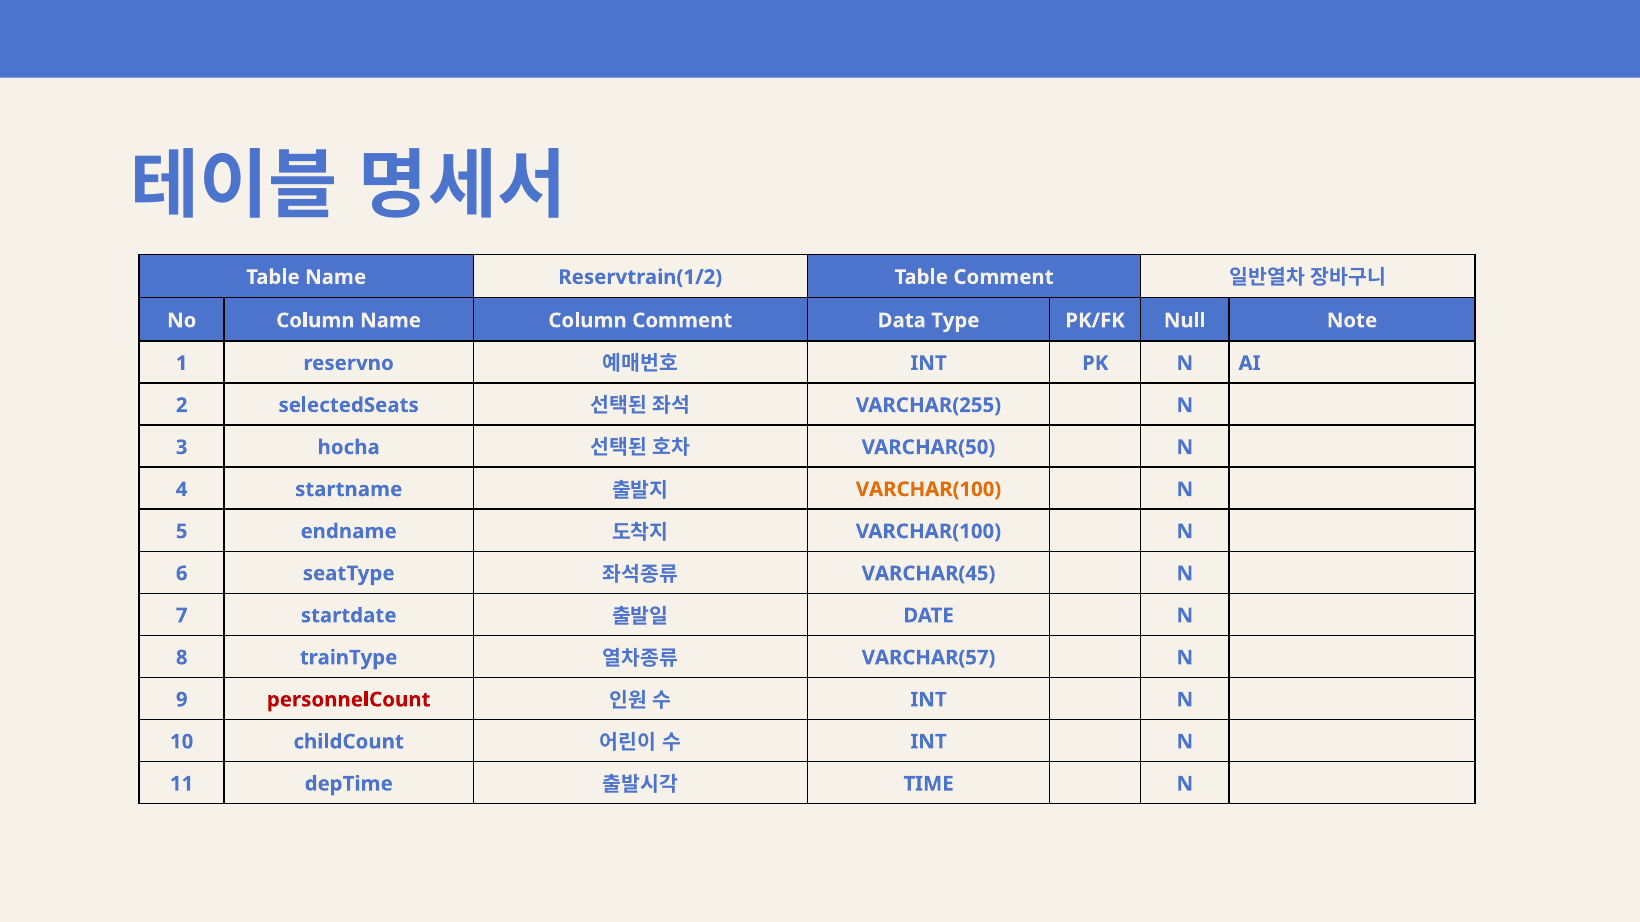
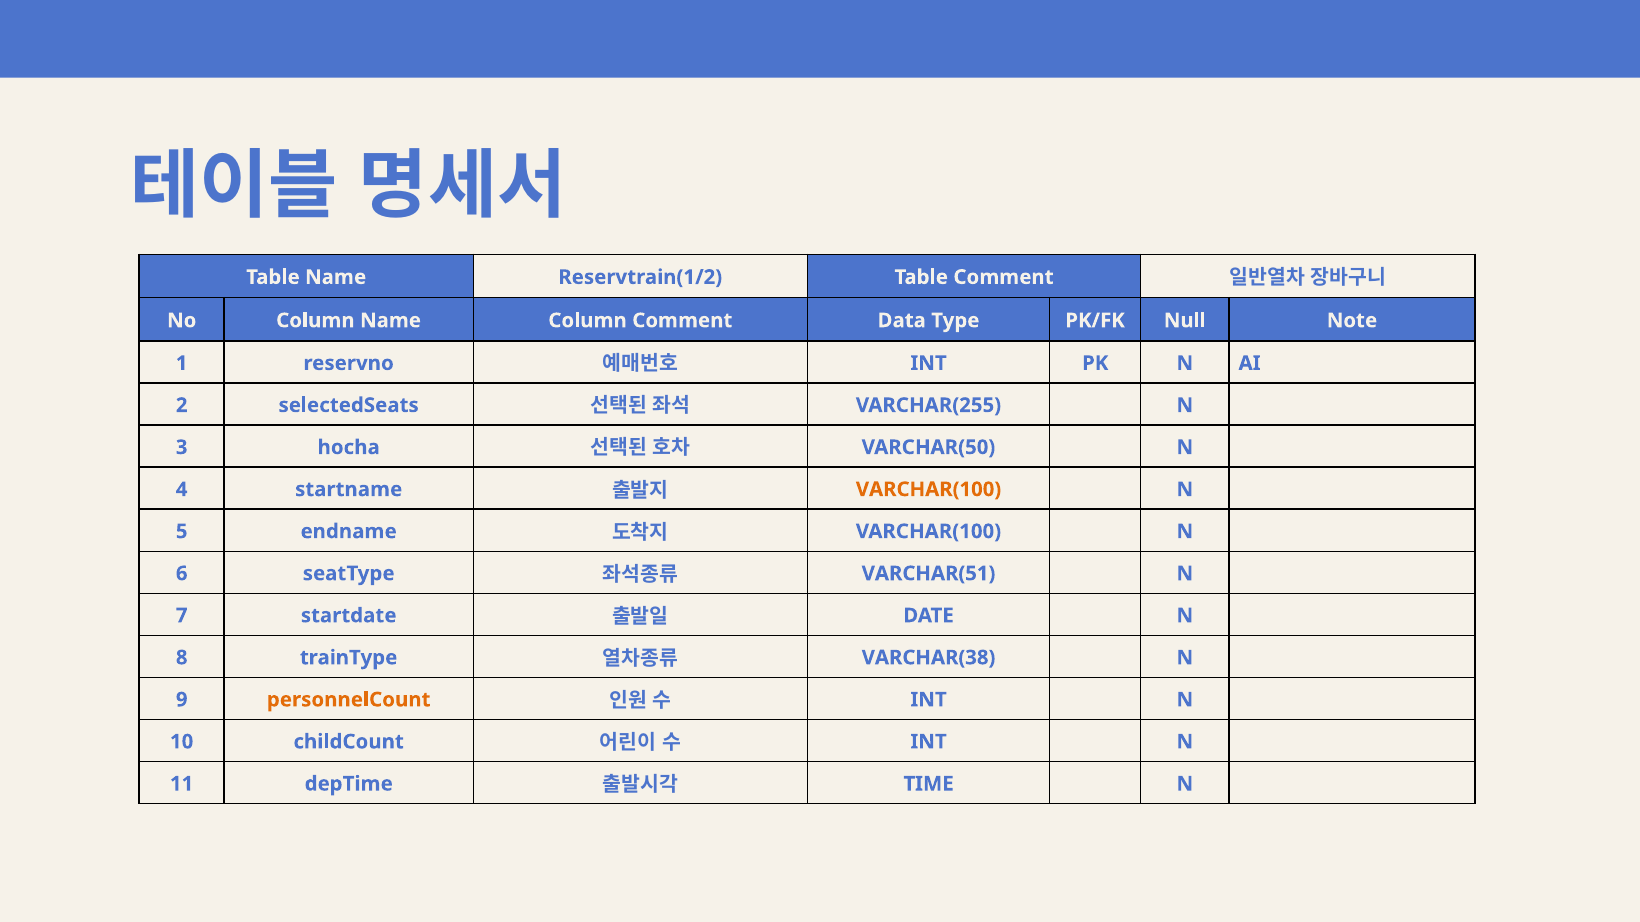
VARCHAR(45: VARCHAR(45 -> VARCHAR(51
VARCHAR(57: VARCHAR(57 -> VARCHAR(38
personnelCount colour: red -> orange
